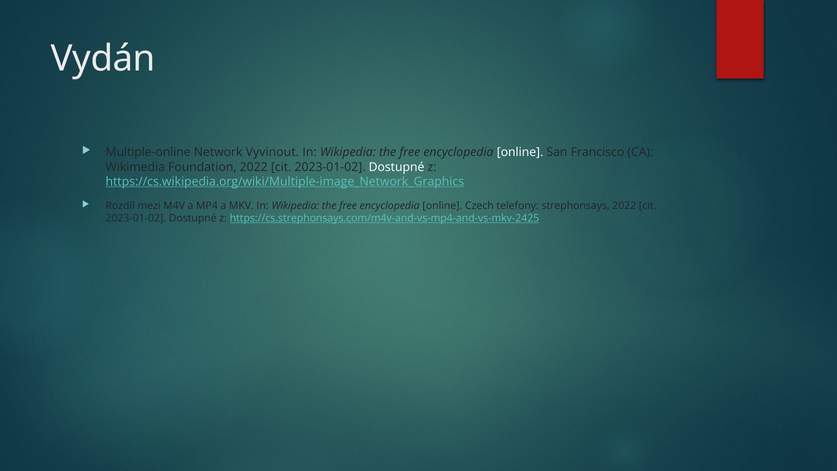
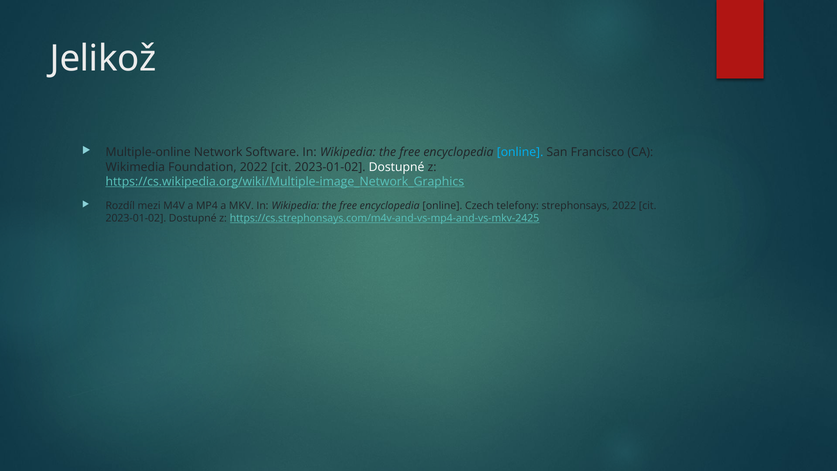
Vydán: Vydán -> Jelikož
Vyvinout: Vyvinout -> Software
online at (520, 152) colour: white -> light blue
